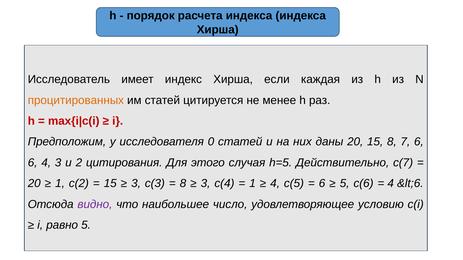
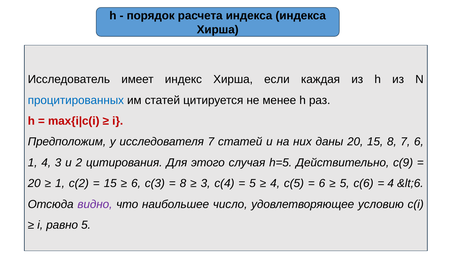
процитированных colour: orange -> blue
исследователя 0: 0 -> 7
6 at (33, 163): 6 -> 1
c(7: c(7 -> c(9
3 at (136, 184): 3 -> 6
1 at (253, 184): 1 -> 5
